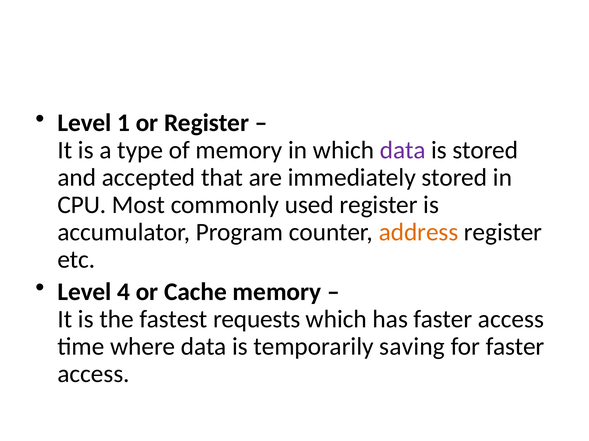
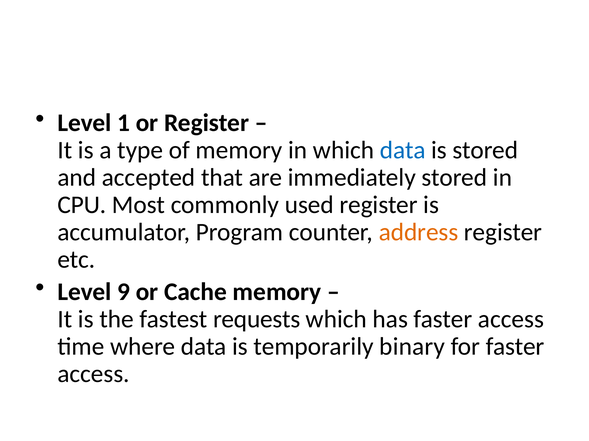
data at (403, 150) colour: purple -> blue
4: 4 -> 9
saving: saving -> binary
